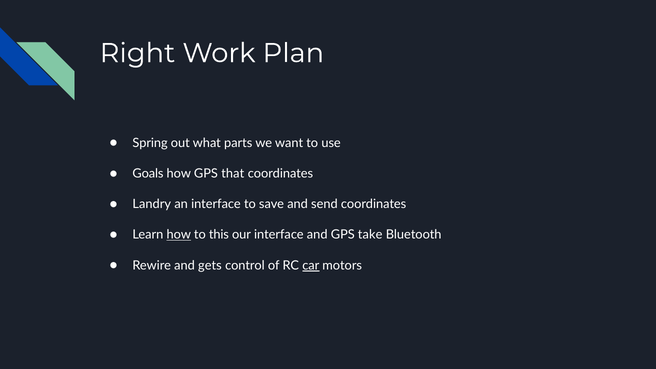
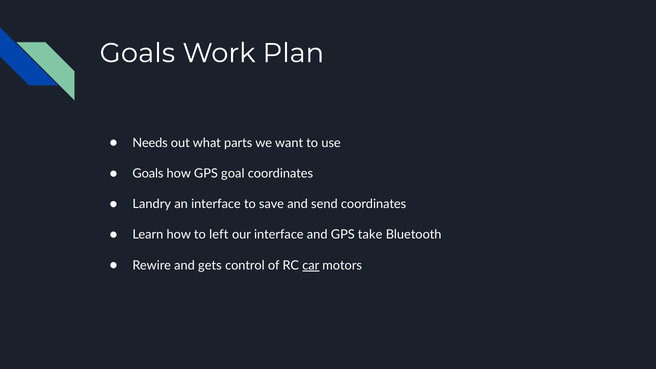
Right at (137, 53): Right -> Goals
Spring: Spring -> Needs
that: that -> goal
how at (179, 235) underline: present -> none
this: this -> left
